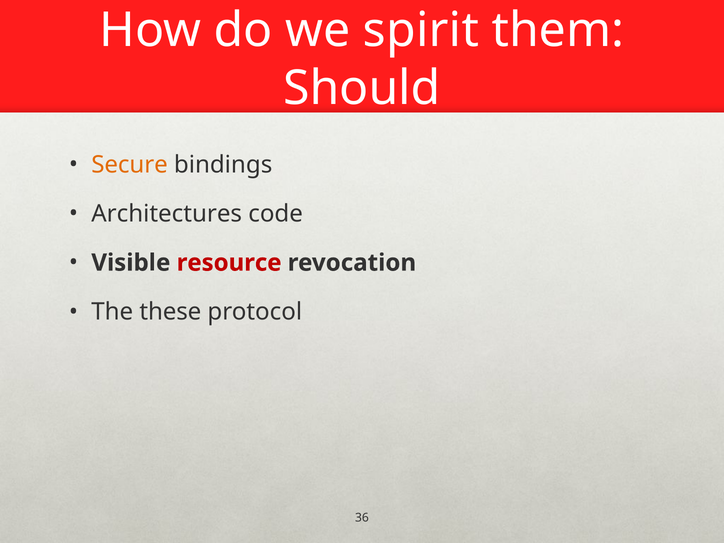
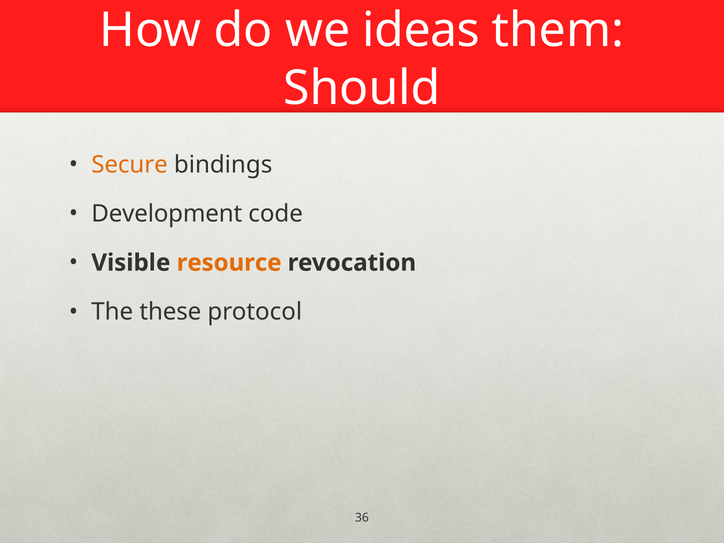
spirit: spirit -> ideas
Architectures: Architectures -> Development
resource colour: red -> orange
